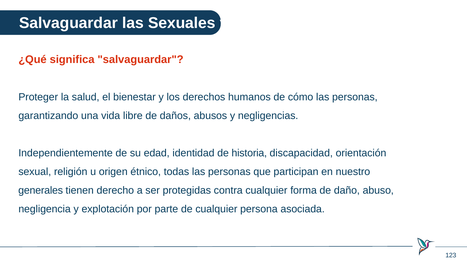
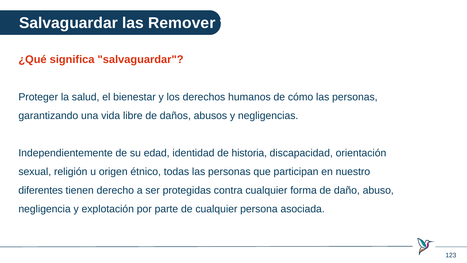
Sexuales: Sexuales -> Remover
generales: generales -> diferentes
